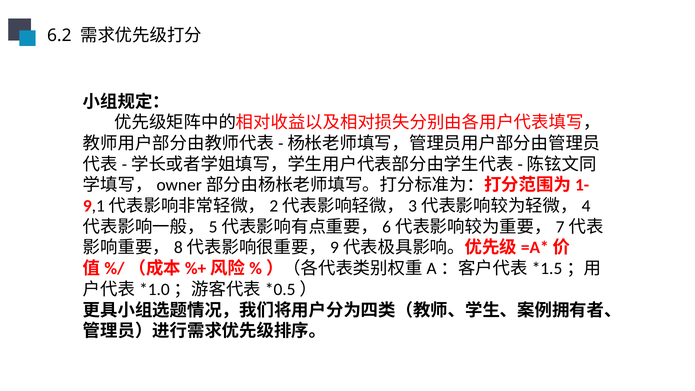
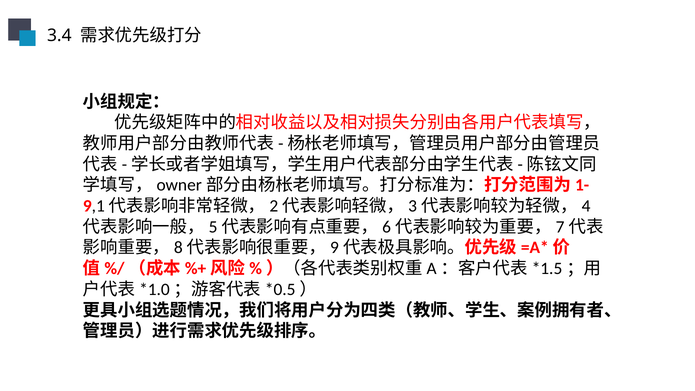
6.2: 6.2 -> 3.4
